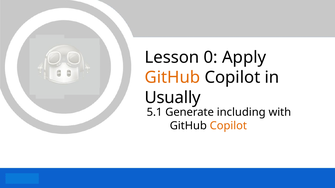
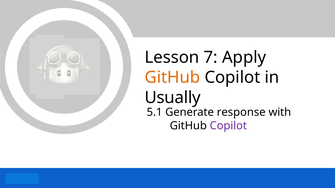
0: 0 -> 7
including: including -> response
Copilot at (228, 126) colour: orange -> purple
